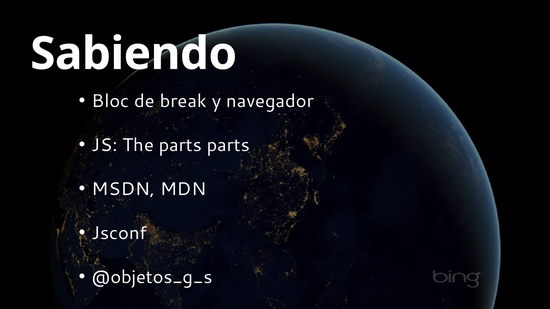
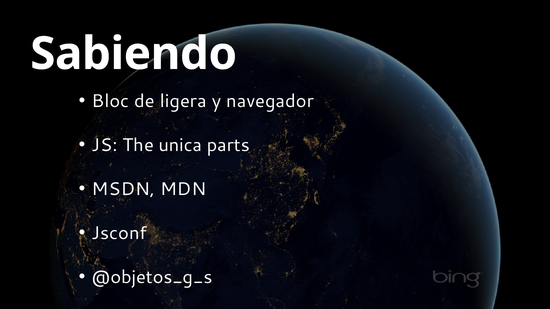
break: break -> ligera
The parts: parts -> unica
